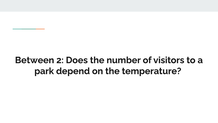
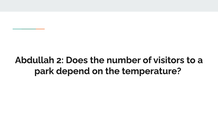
Between: Between -> Abdullah
